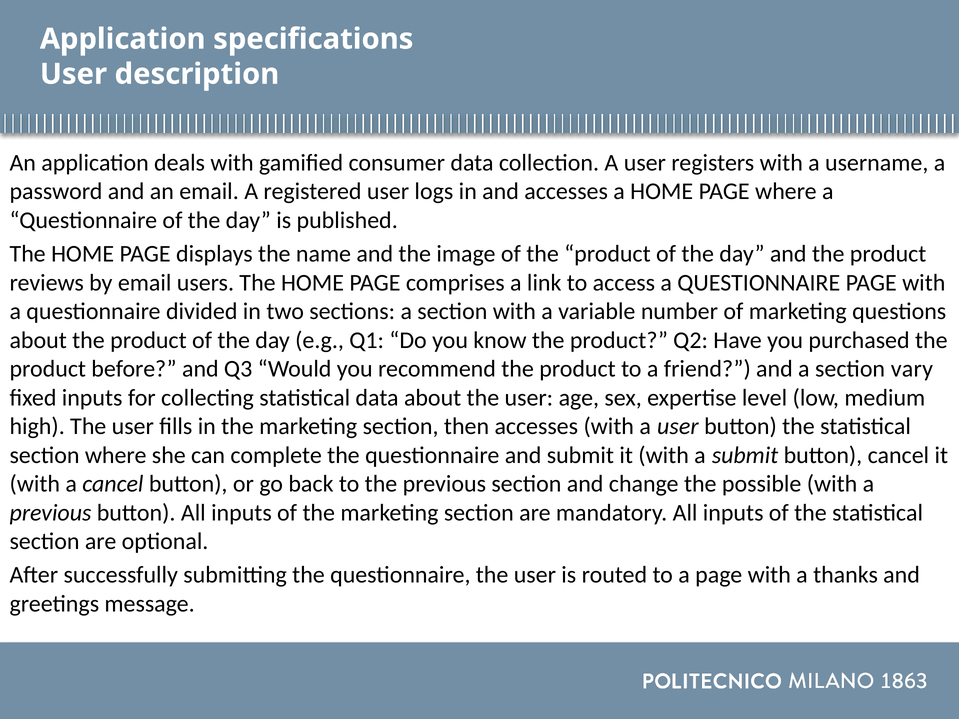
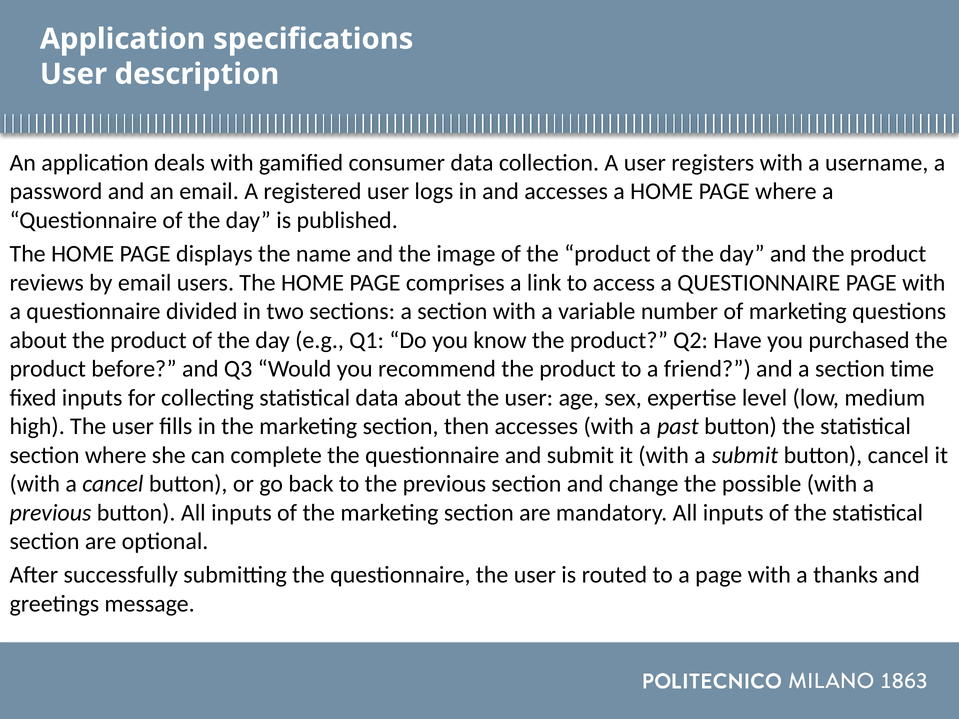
vary: vary -> time
with a user: user -> past
